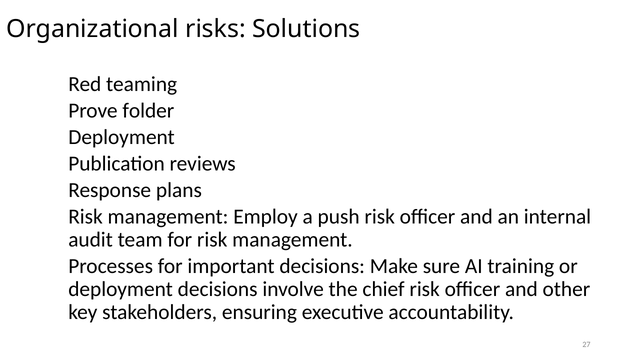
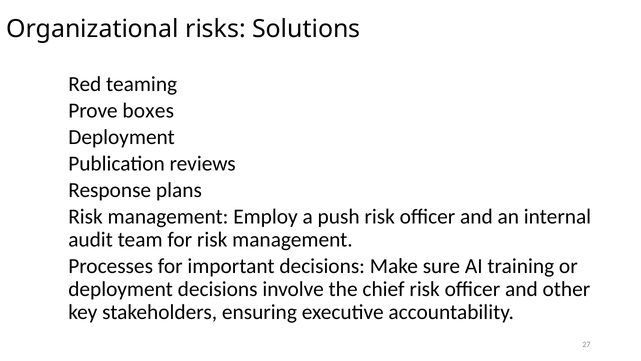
folder: folder -> boxes
